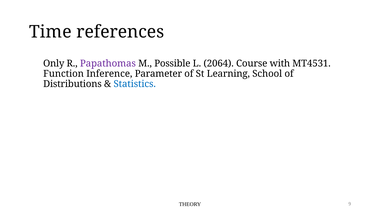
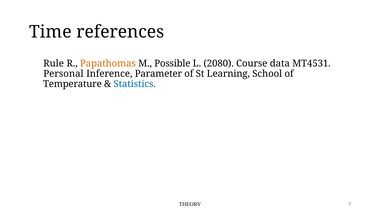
Only: Only -> Rule
Papathomas colour: purple -> orange
2064: 2064 -> 2080
with: with -> data
Function: Function -> Personal
Distributions: Distributions -> Temperature
